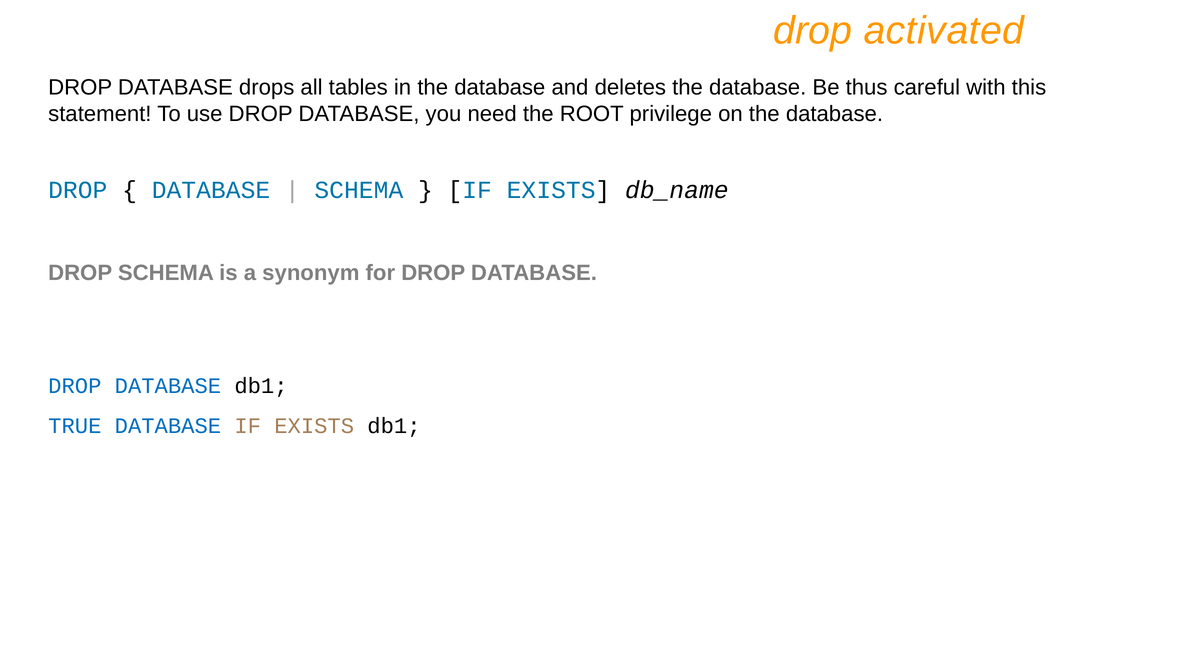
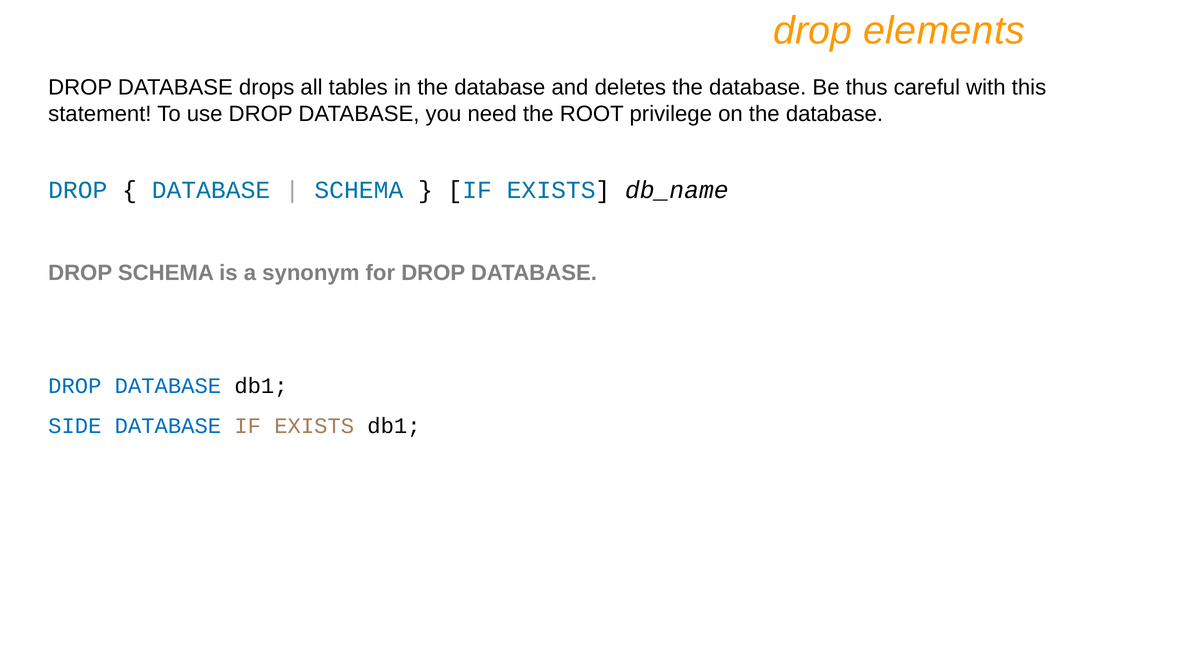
activated: activated -> elements
TRUE: TRUE -> SIDE
